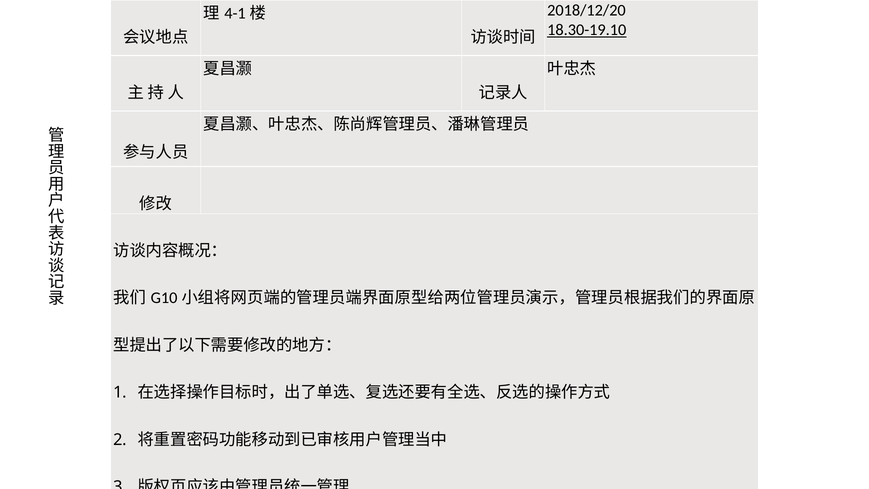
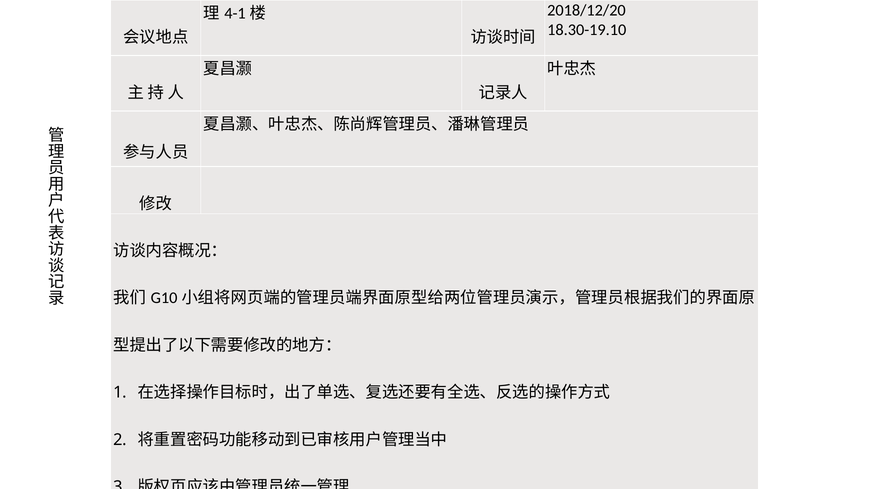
18.30-19.10 underline: present -> none
